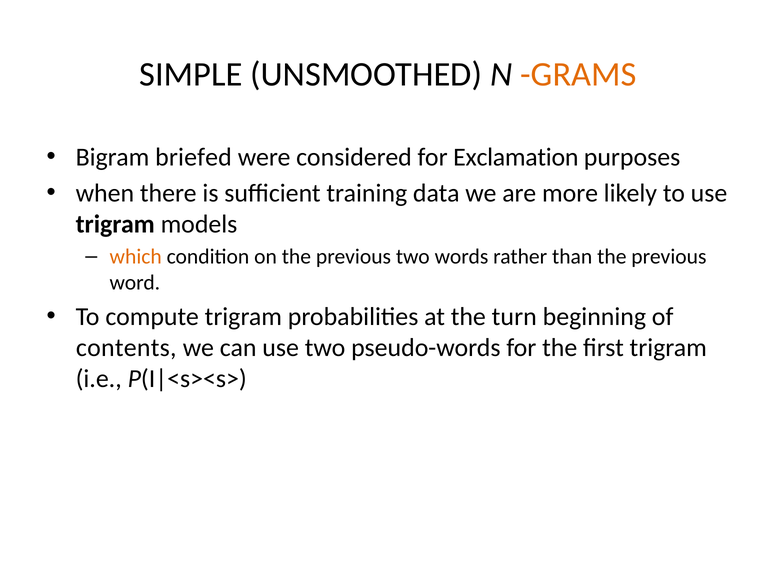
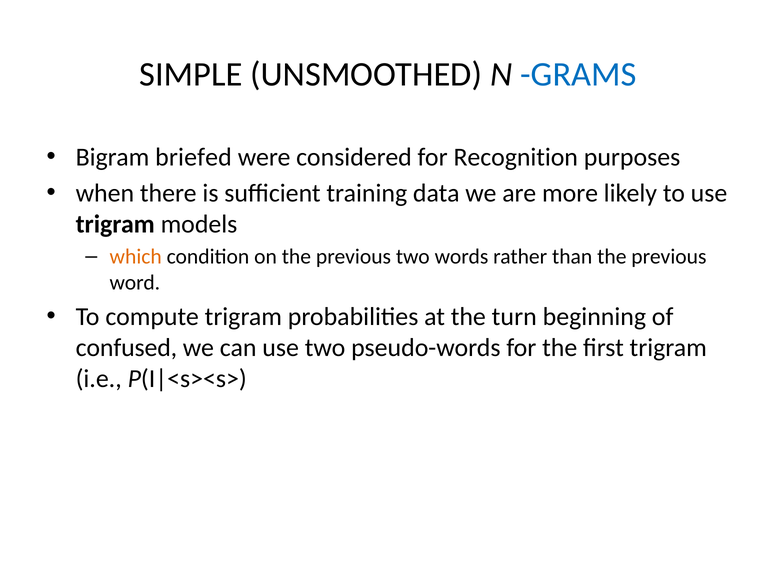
GRAMS colour: orange -> blue
Exclamation: Exclamation -> Recognition
contents: contents -> confused
